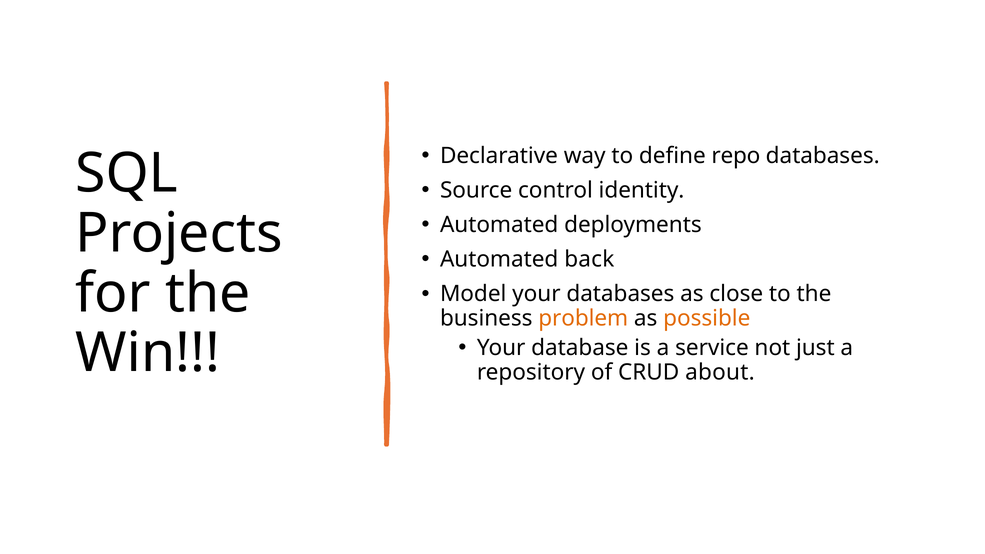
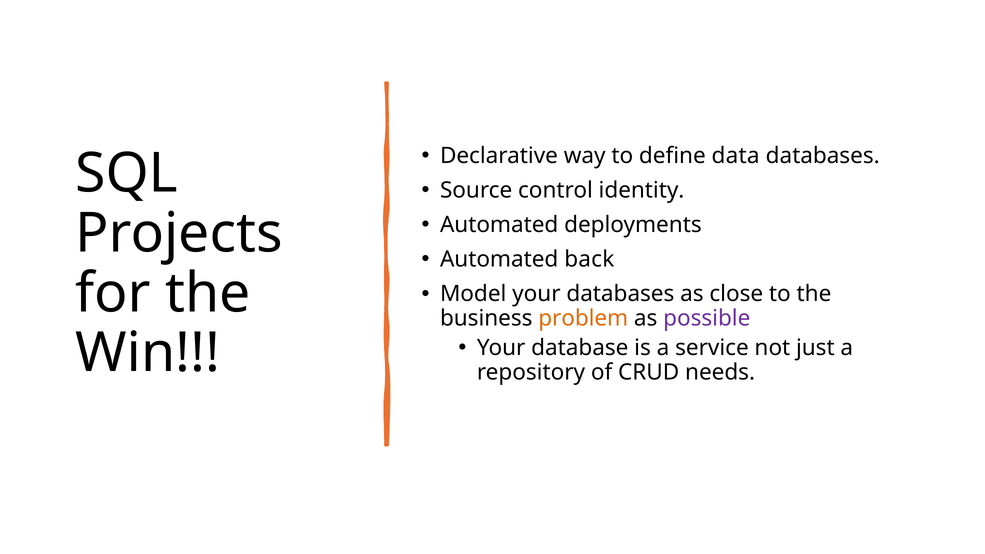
repo: repo -> data
possible colour: orange -> purple
about: about -> needs
